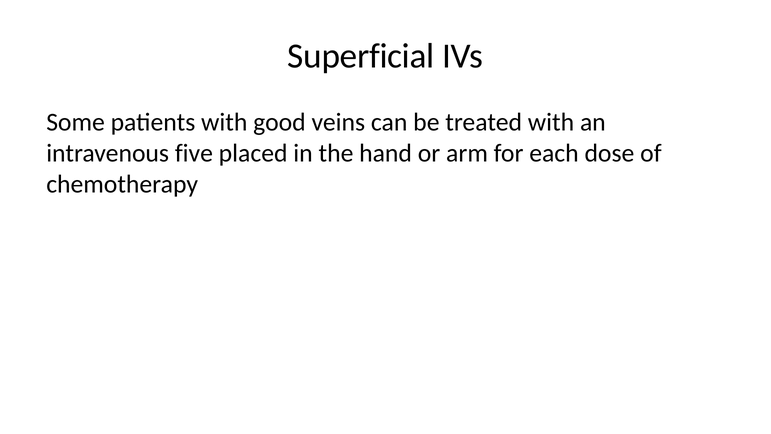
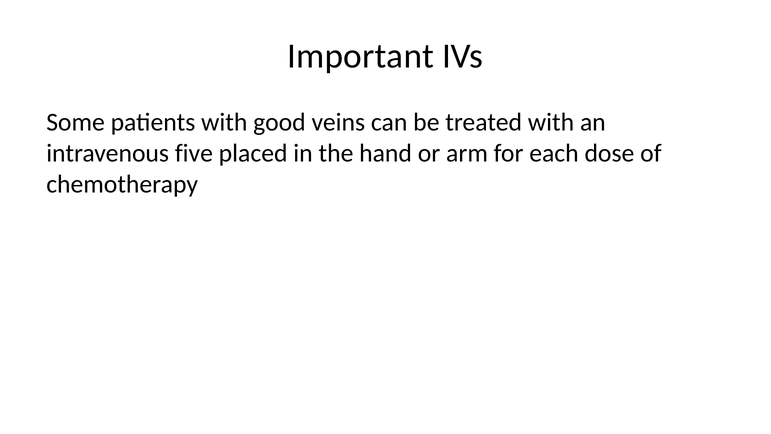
Superficial: Superficial -> Important
